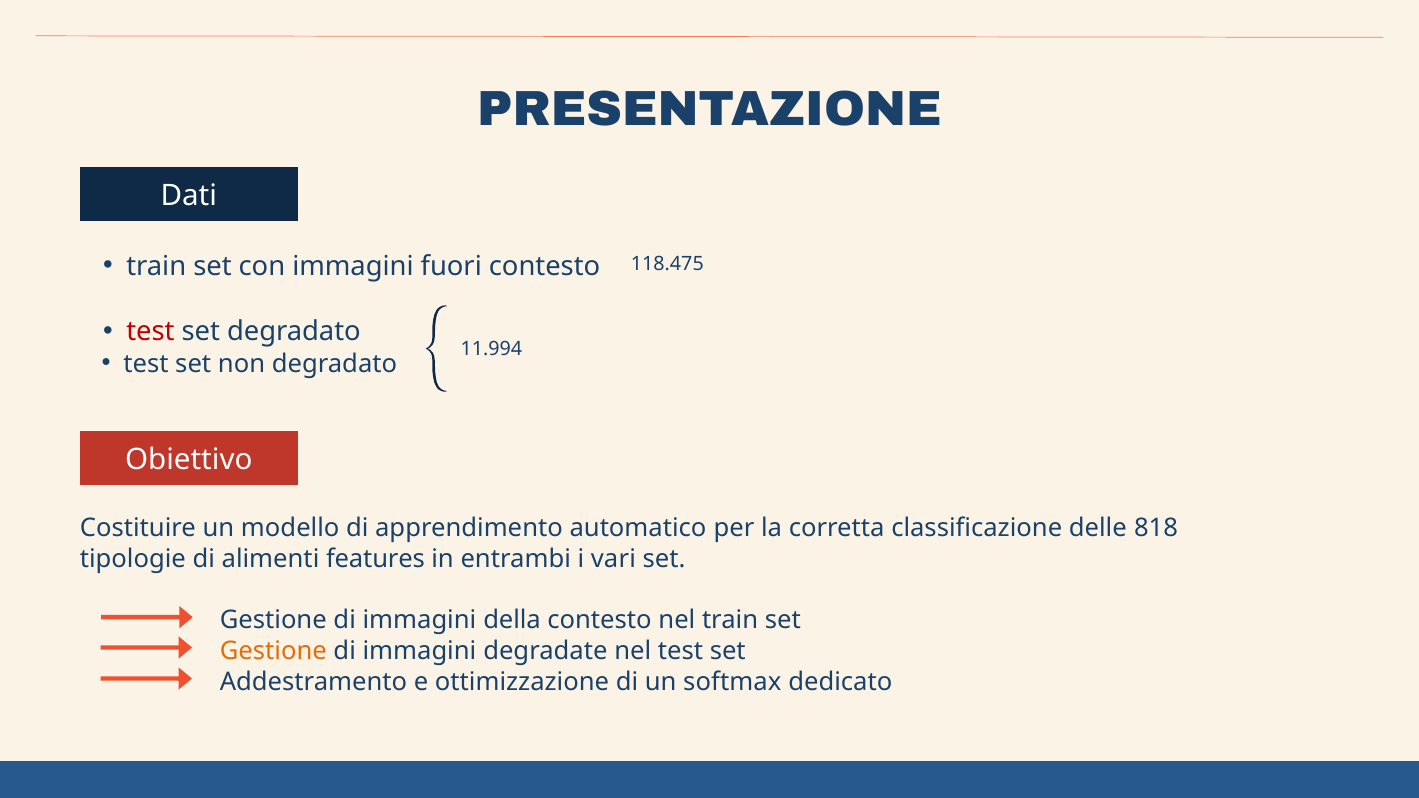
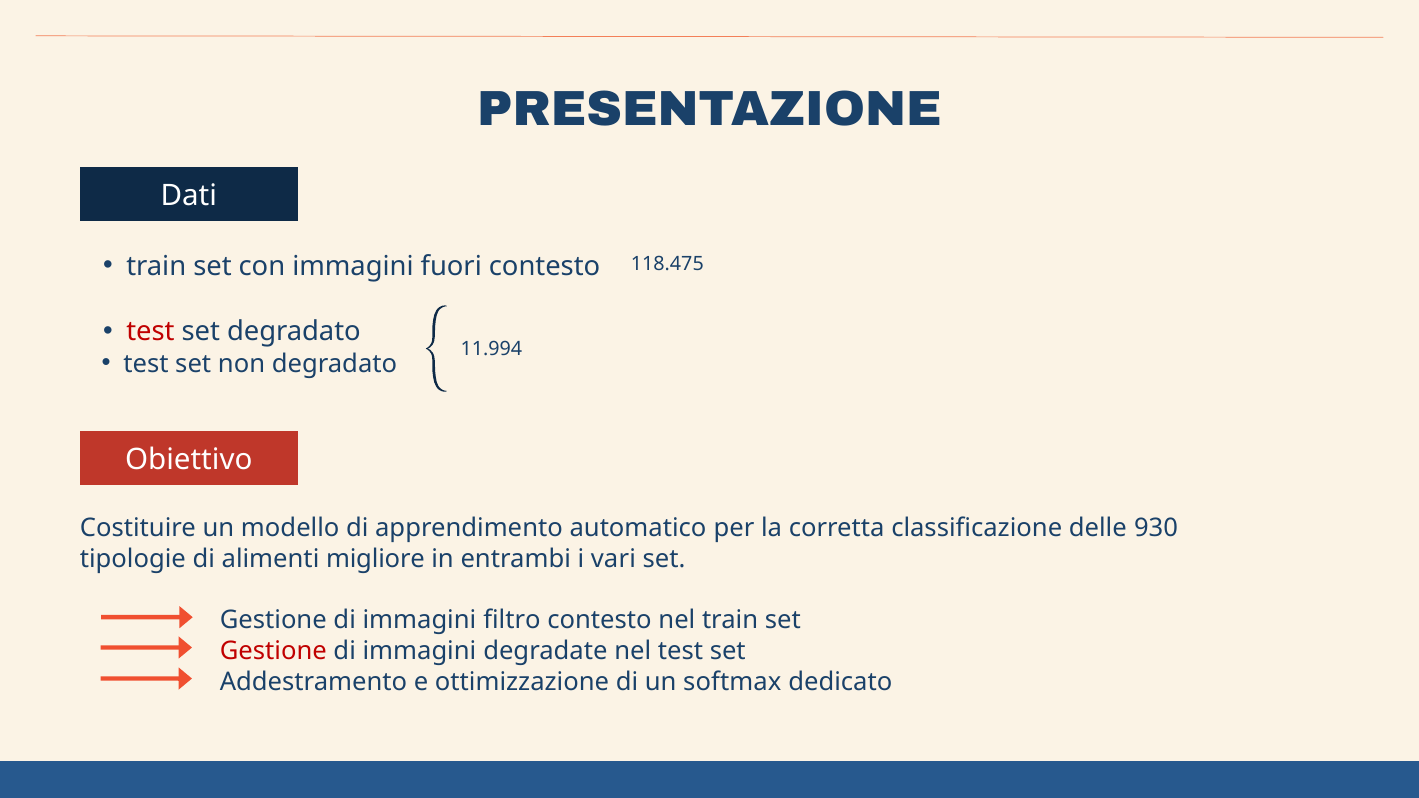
818: 818 -> 930
features: features -> migliore
della: della -> filtro
Gestione at (273, 651) colour: orange -> red
